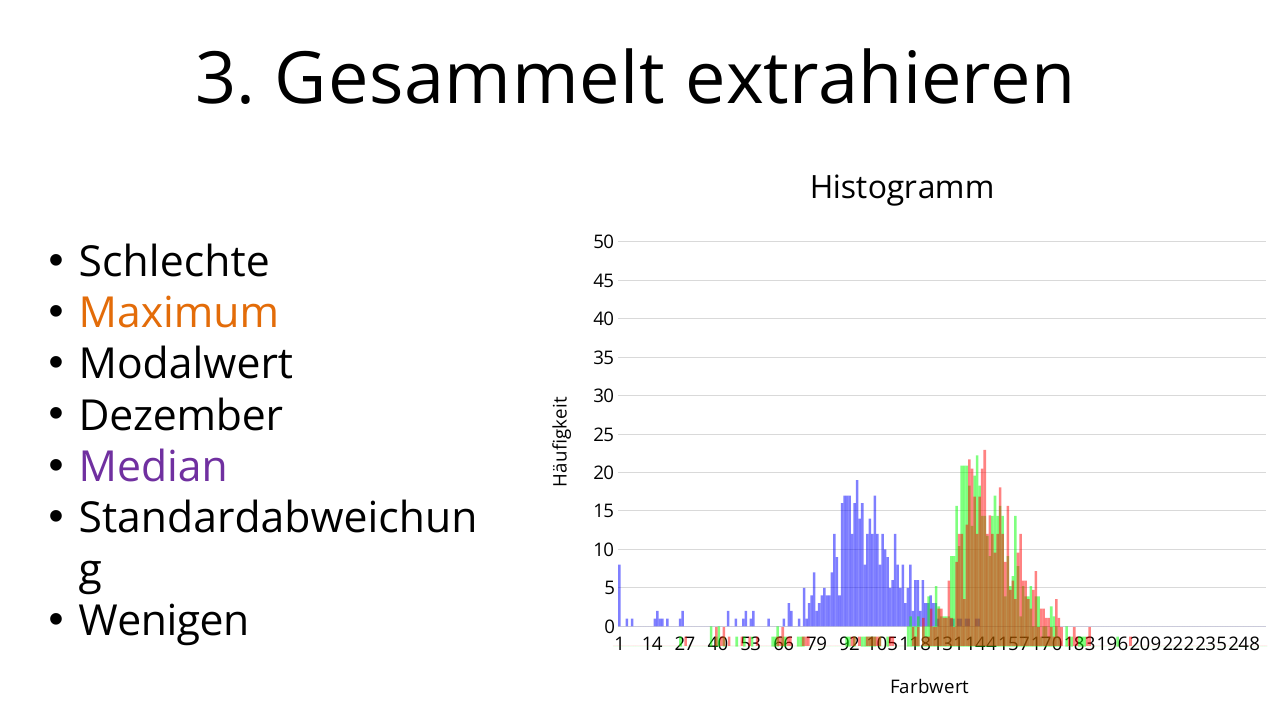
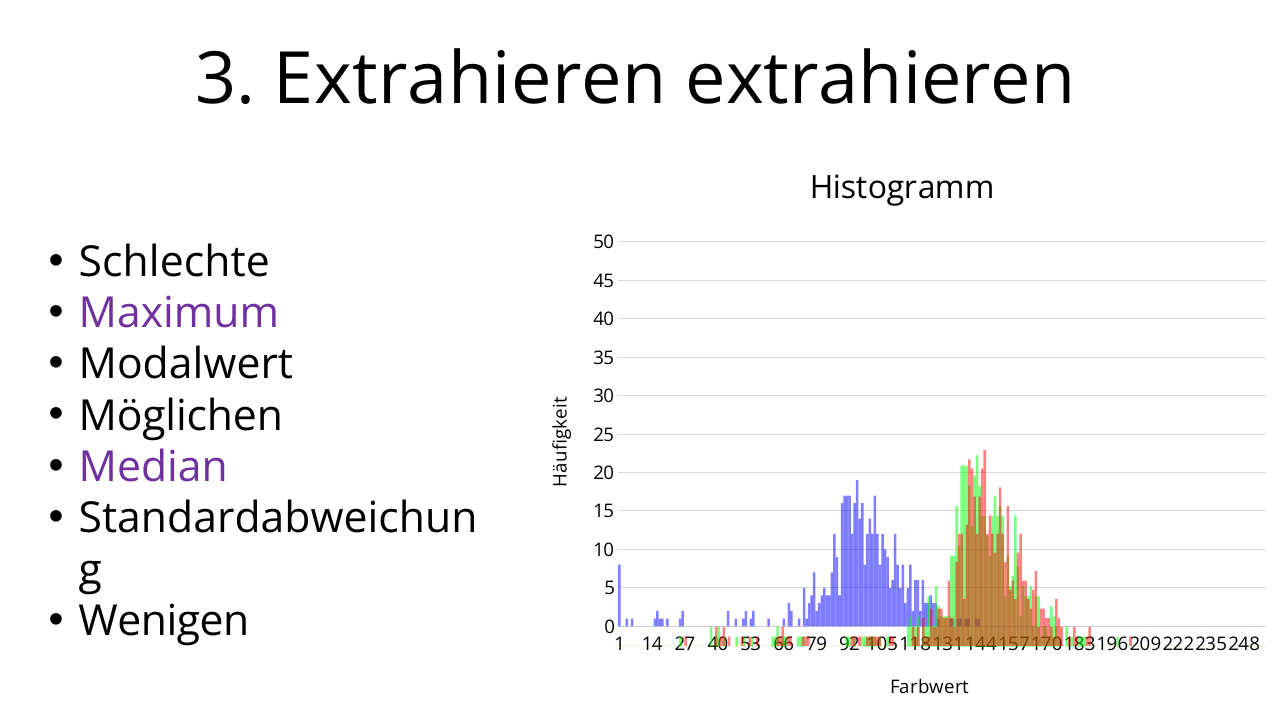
3 Gesammelt: Gesammelt -> Extrahieren
Maximum colour: orange -> purple
Dezember: Dezember -> Möglichen
